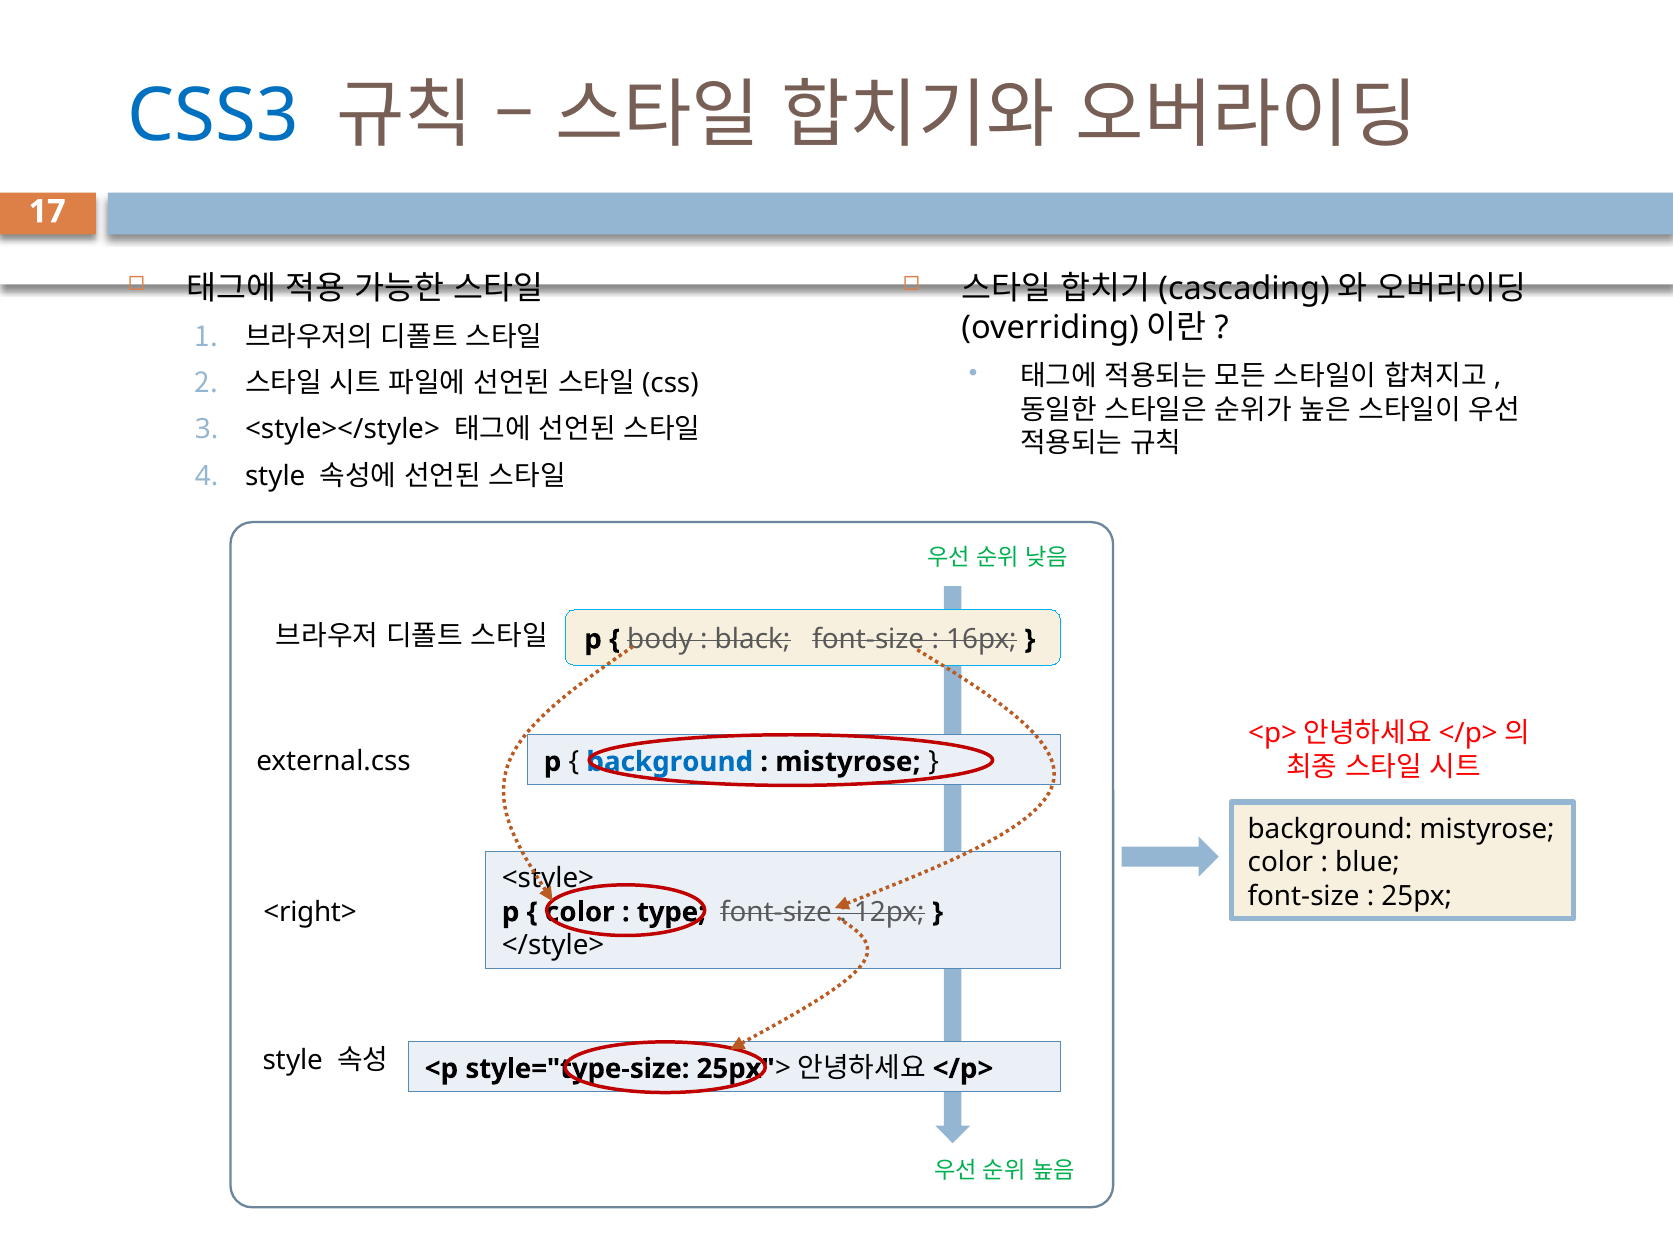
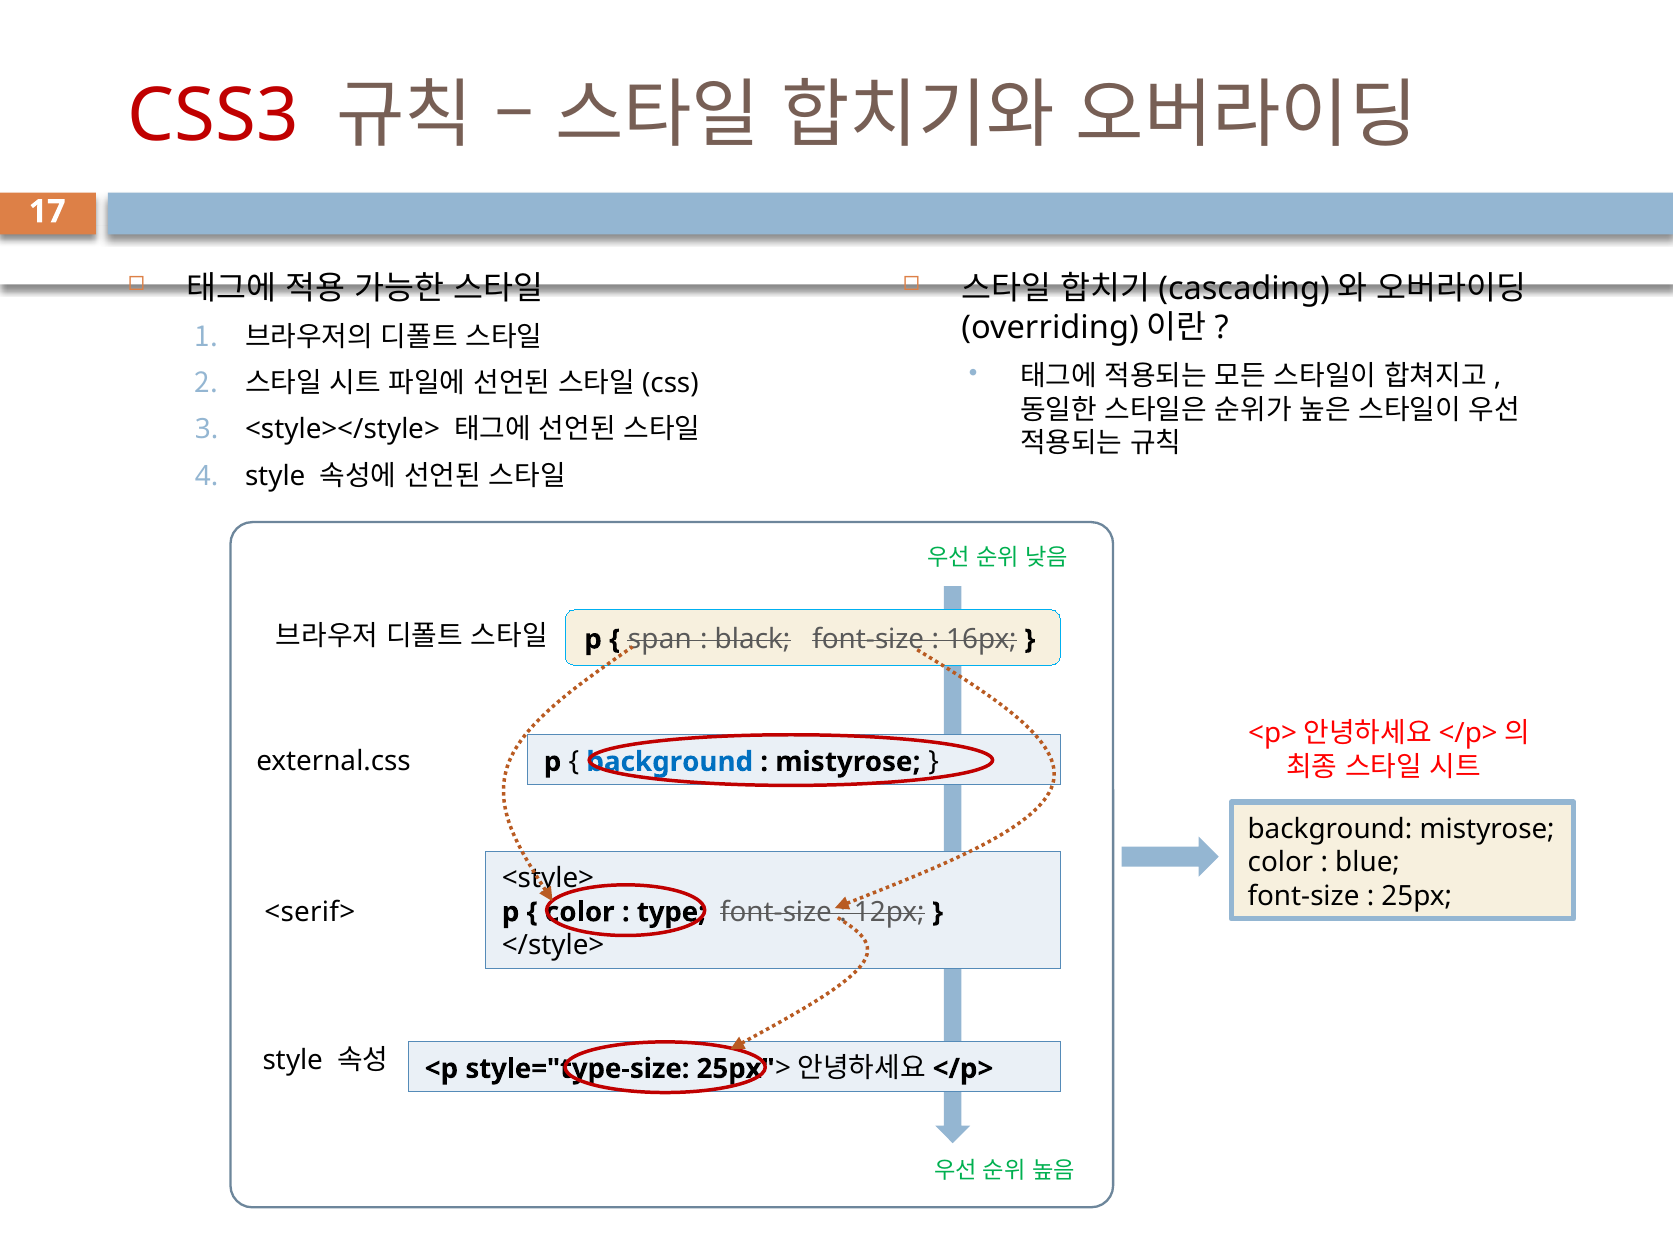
CSS3 colour: blue -> red
body: body -> span
<right>: <right> -> <serif>
